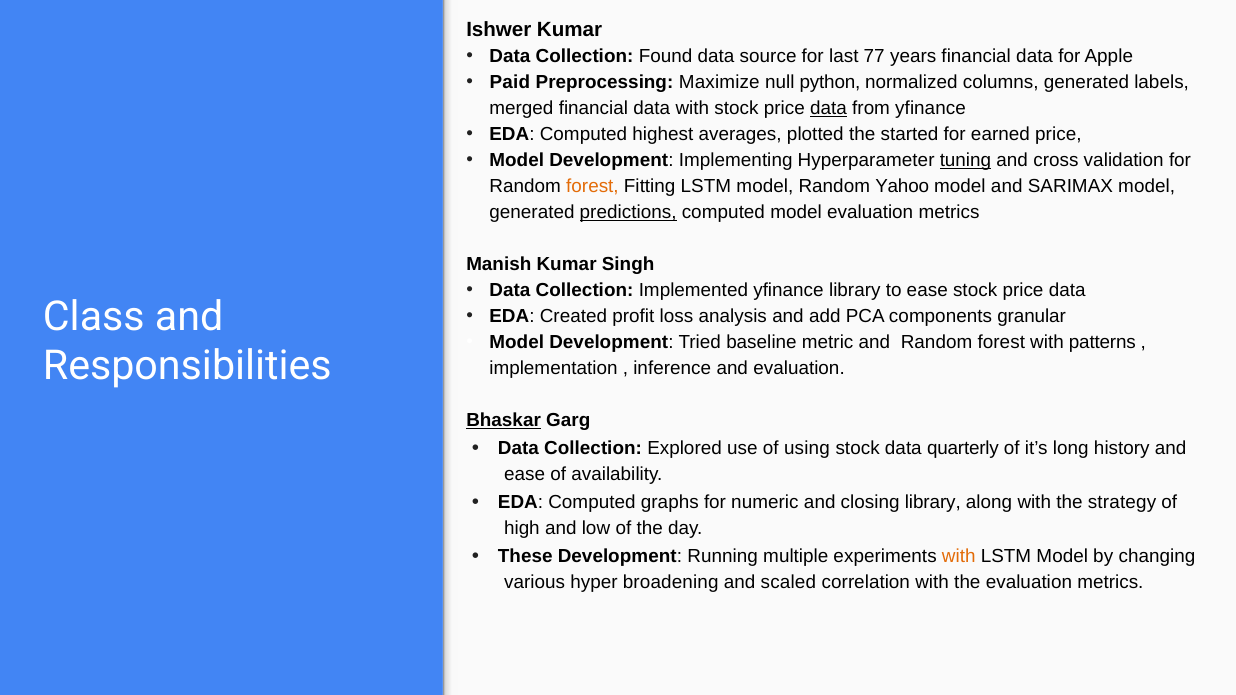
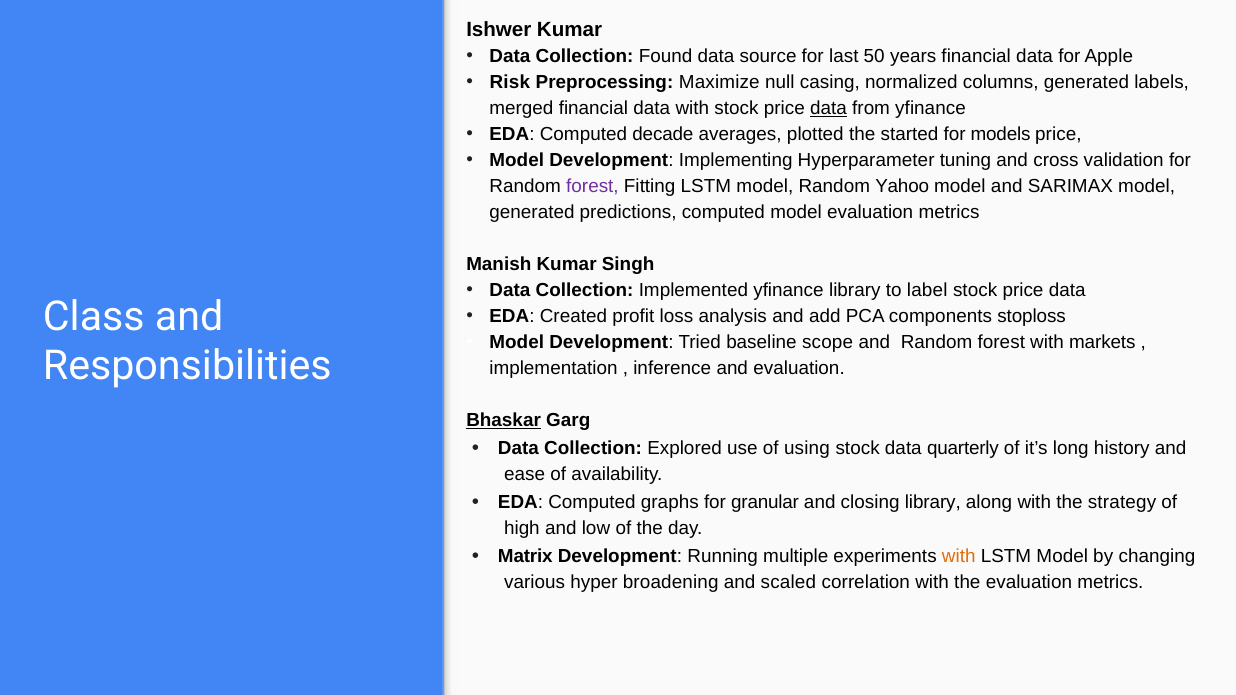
77: 77 -> 50
Paid: Paid -> Risk
python: python -> casing
highest: highest -> decade
earned: earned -> models
tuning underline: present -> none
forest at (592, 187) colour: orange -> purple
predictions underline: present -> none
to ease: ease -> label
granular: granular -> stoploss
metric: metric -> scope
patterns: patterns -> markets
numeric: numeric -> granular
These: These -> Matrix
